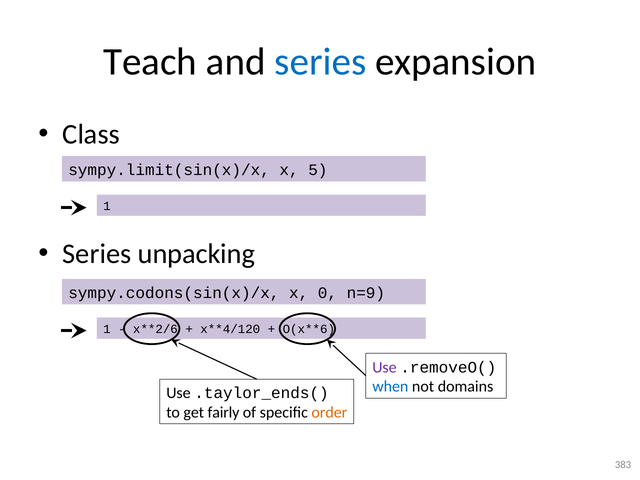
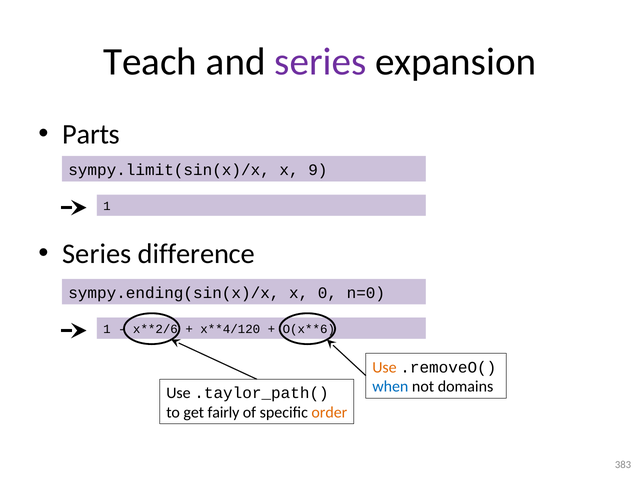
series at (320, 62) colour: blue -> purple
Class: Class -> Parts
5: 5 -> 9
unpacking: unpacking -> difference
sympy.codons(sin(x)/x: sympy.codons(sin(x)/x -> sympy.ending(sin(x)/x
n=9: n=9 -> n=0
Use at (384, 367) colour: purple -> orange
.taylor_ends(: .taylor_ends( -> .taylor_path(
